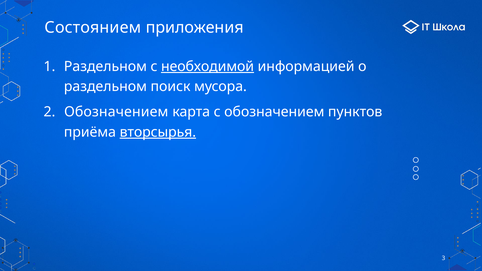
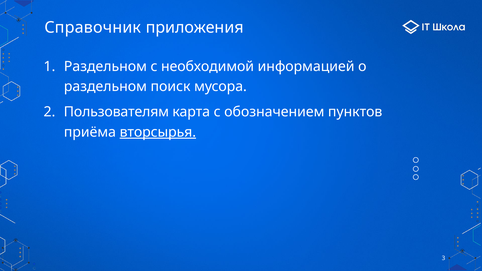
Состоянием: Состоянием -> Справочник
необходимой underline: present -> none
Обозначением at (116, 112): Обозначением -> Пользователям
